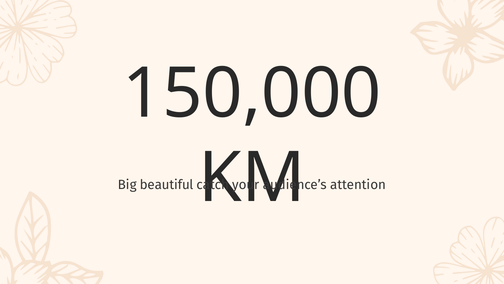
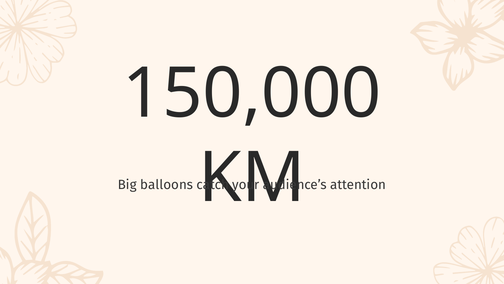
beautiful: beautiful -> balloons
